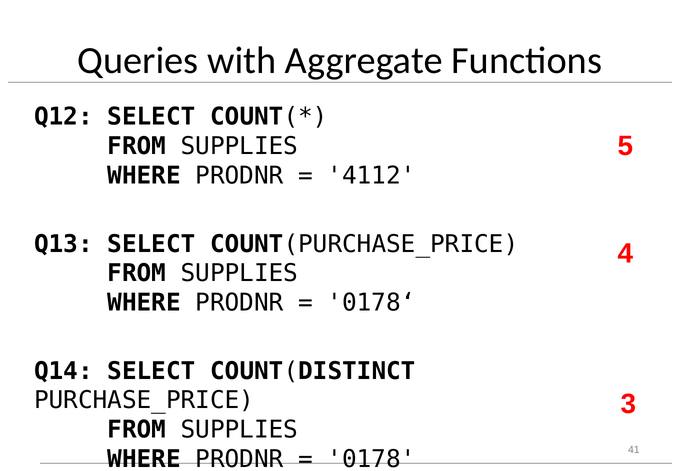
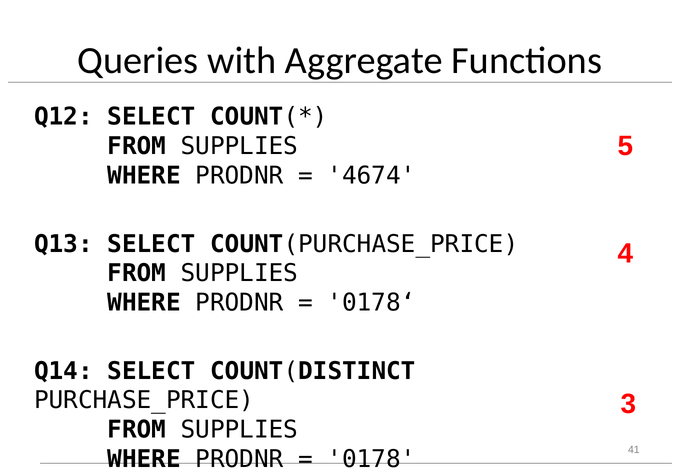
4112: 4112 -> 4674
